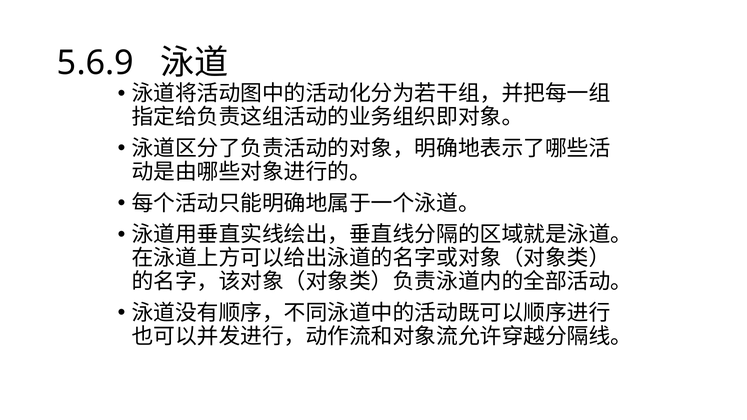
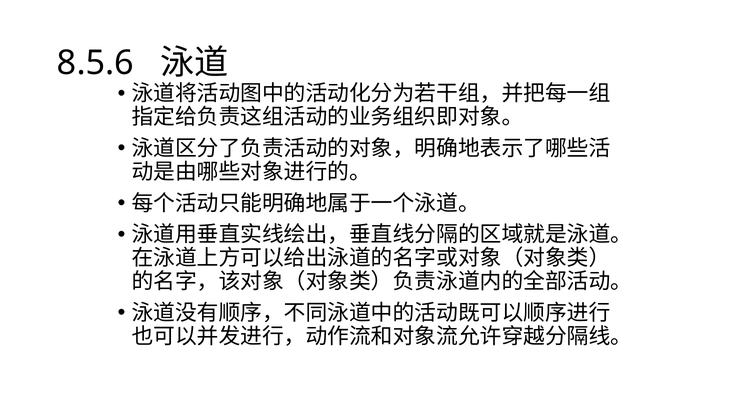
5.6.9: 5.6.9 -> 8.5.6
